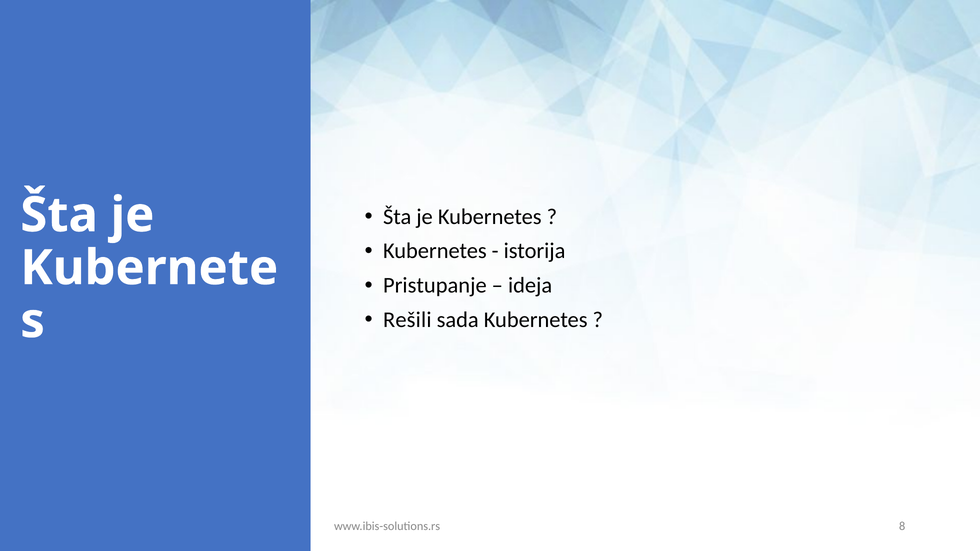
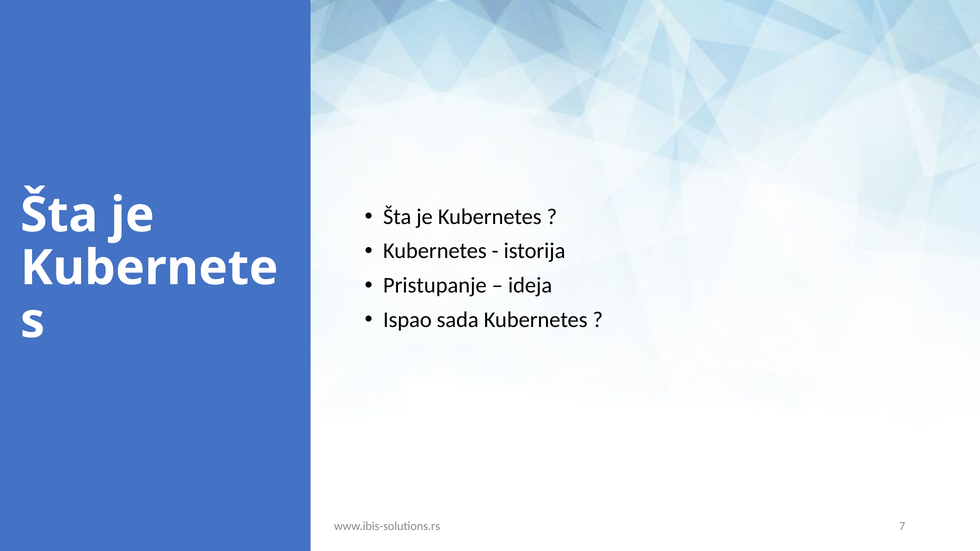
Rešili: Rešili -> Ispao
8: 8 -> 7
